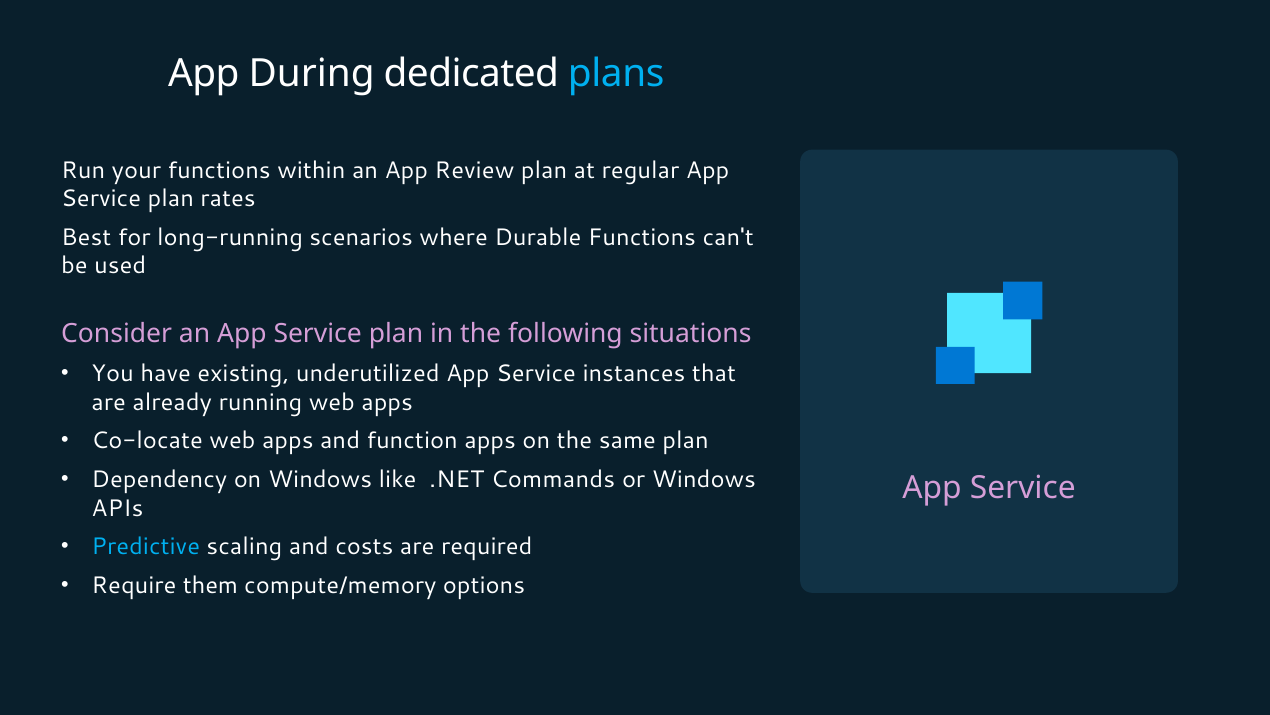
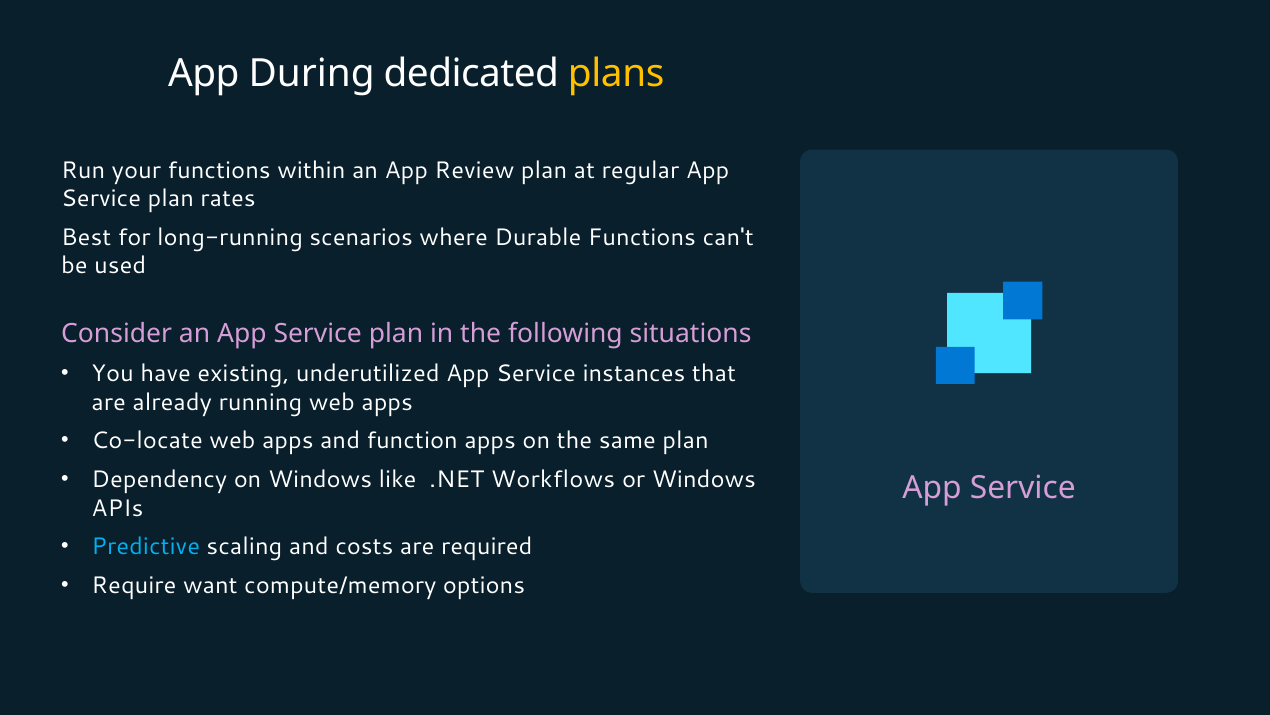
plans colour: light blue -> yellow
Commands: Commands -> Workflows
them: them -> want
